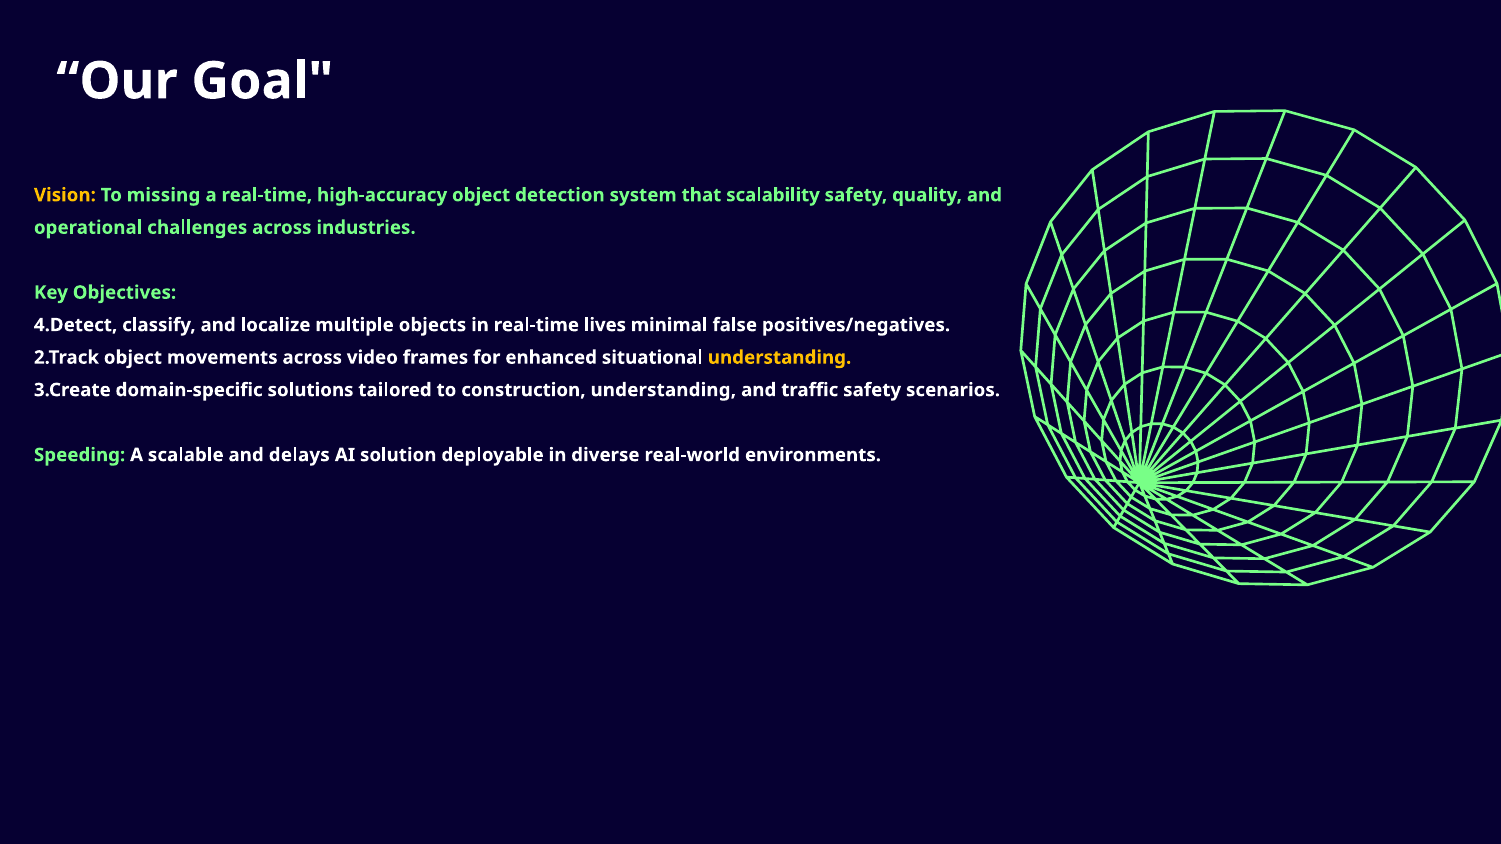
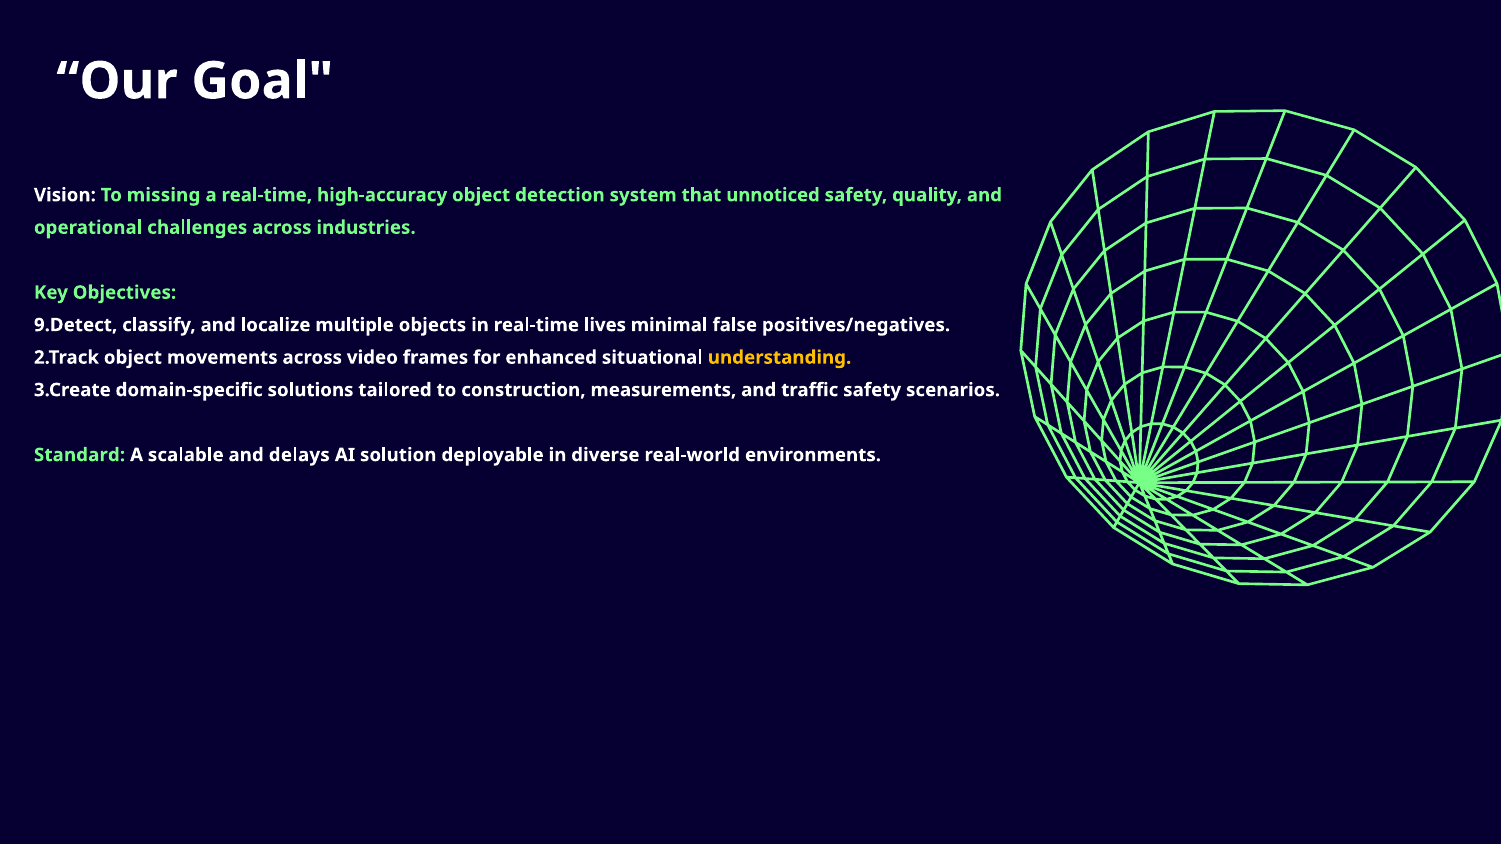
Vision colour: yellow -> white
scalability: scalability -> unnoticed
4.Detect: 4.Detect -> 9.Detect
construction understanding: understanding -> measurements
Speeding: Speeding -> Standard
